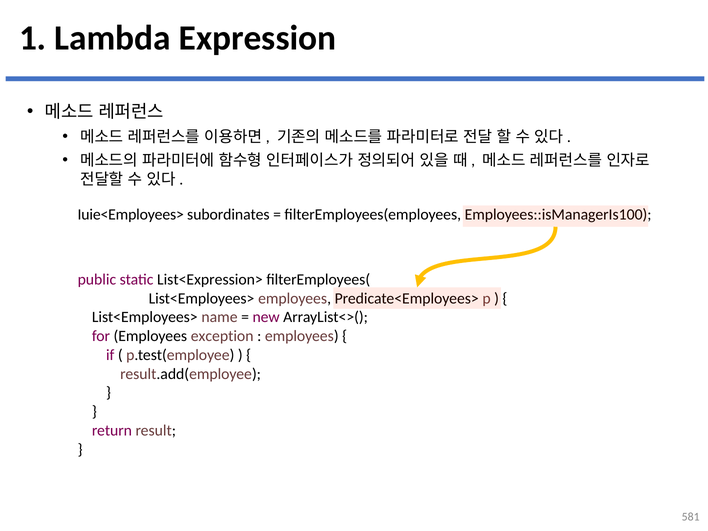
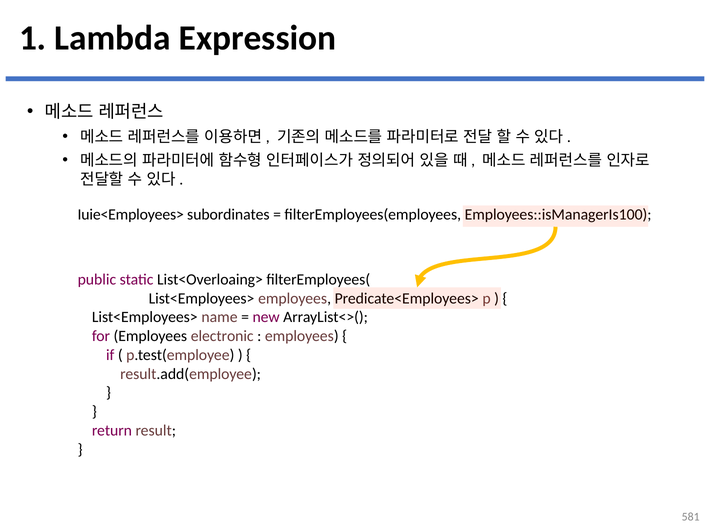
List<Expression>: List<Expression> -> List<Overloaing>
exception: exception -> electronic
